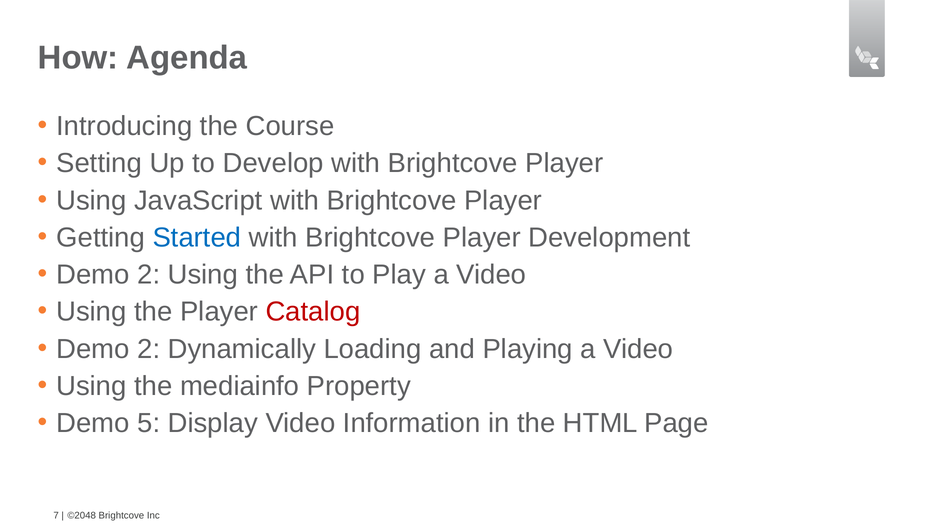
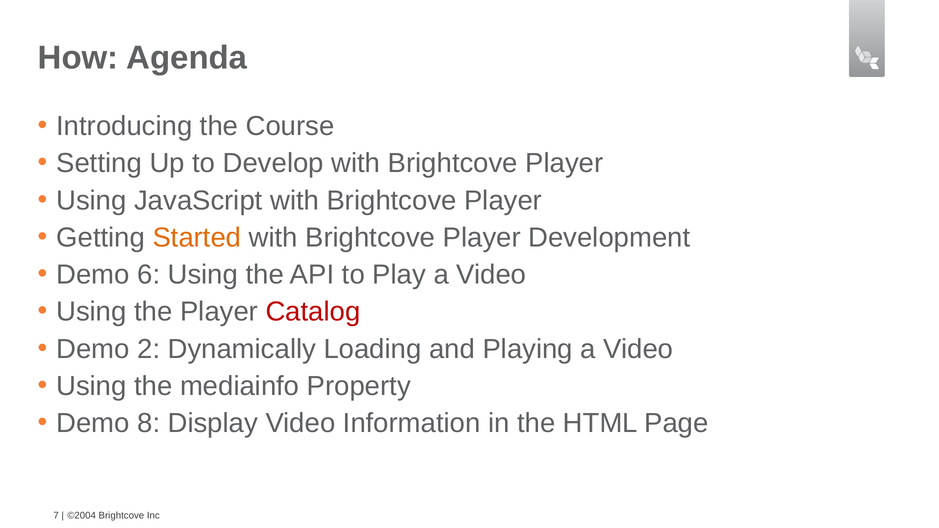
Started colour: blue -> orange
2 at (149, 275): 2 -> 6
5: 5 -> 8
©2048: ©2048 -> ©2004
